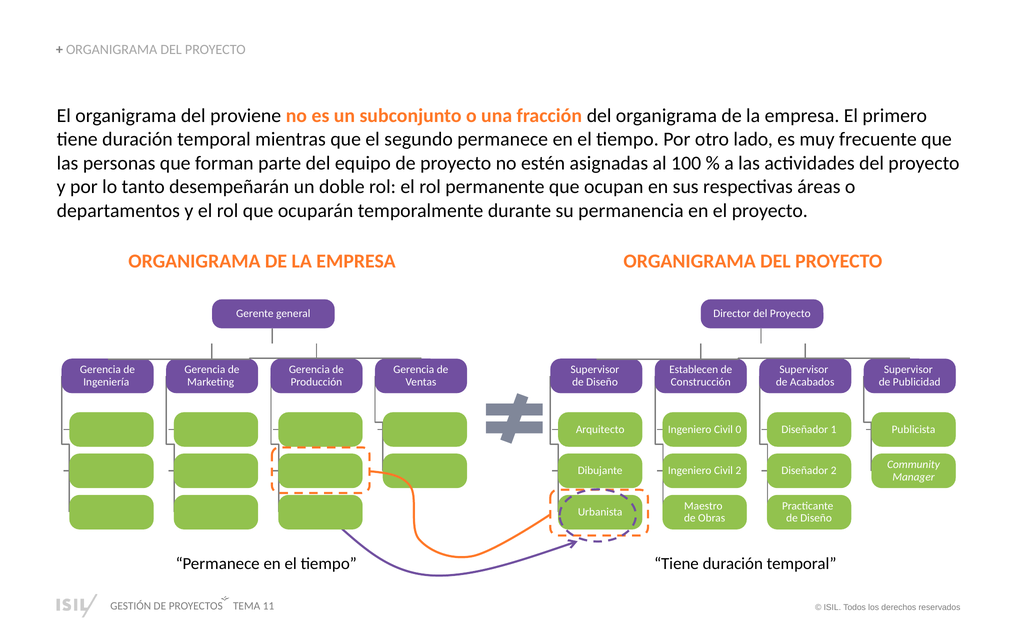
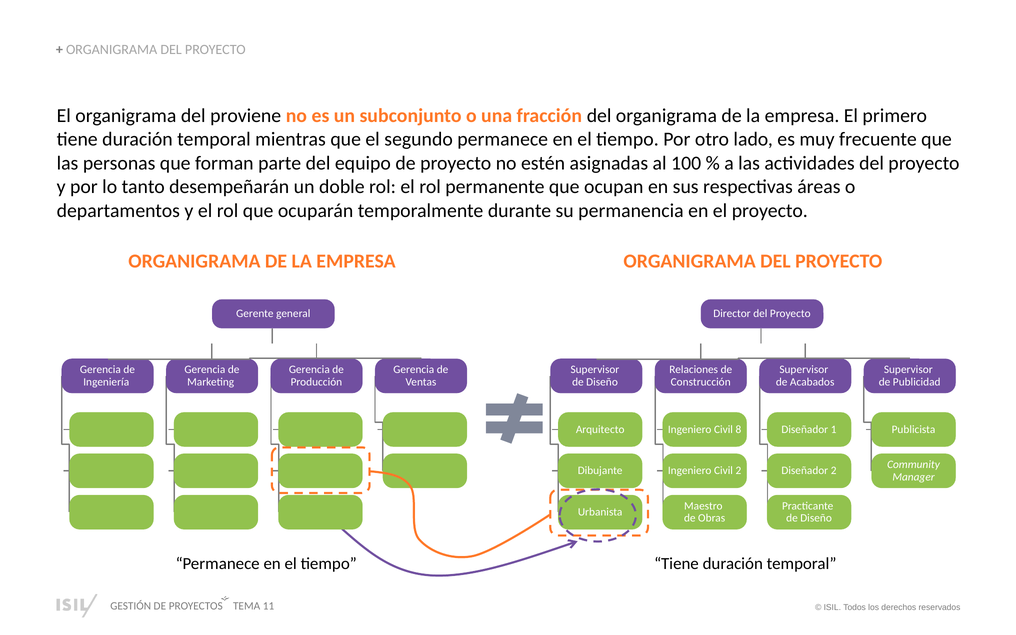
Establecen: Establecen -> Relaciones
0: 0 -> 8
